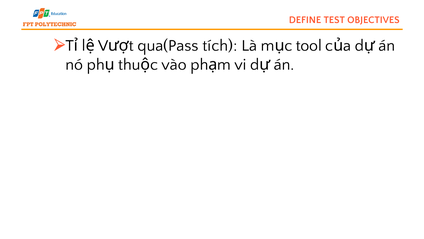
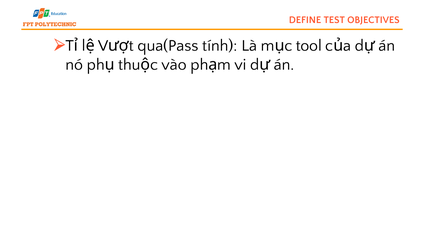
tích: tích -> tính
